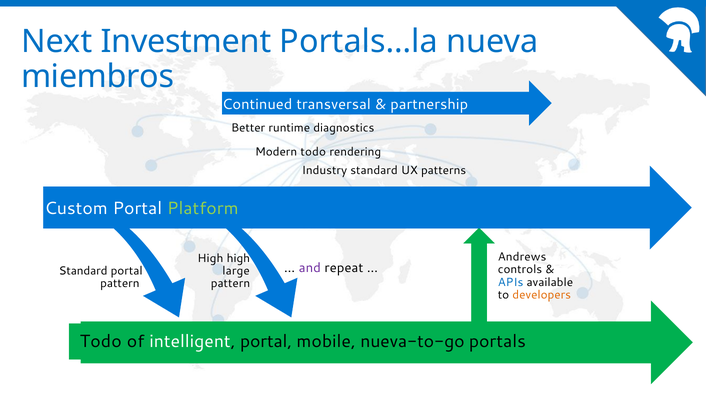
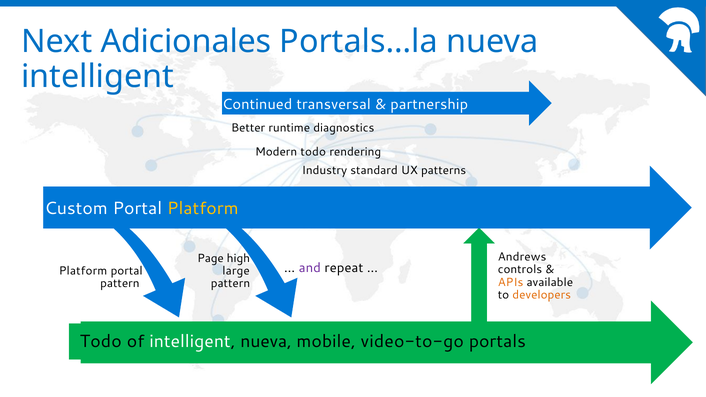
Investment: Investment -> Adicionales
miembros at (98, 77): miembros -> intelligent
Platform at (203, 208) colour: light green -> yellow
High at (210, 258): High -> Page
Standard at (83, 271): Standard -> Platform
APIs colour: blue -> orange
intelligent portal: portal -> nueva
nueva-to-go: nueva-to-go -> video-to-go
